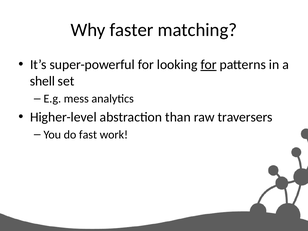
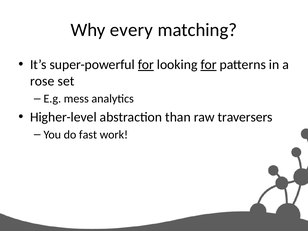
faster: faster -> every
for at (146, 65) underline: none -> present
shell: shell -> rose
